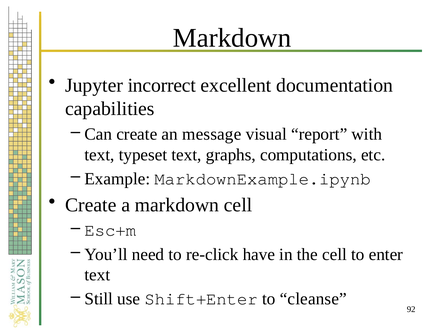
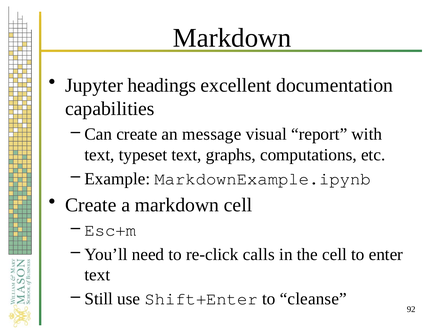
incorrect: incorrect -> headings
have: have -> calls
